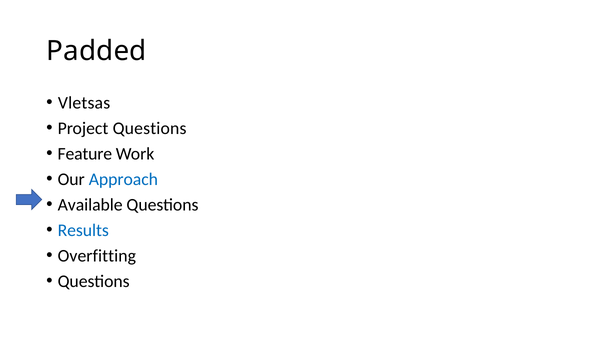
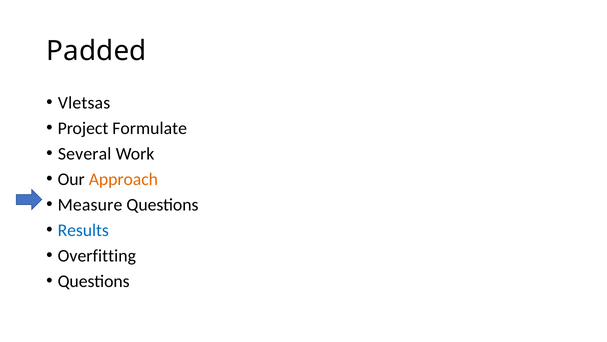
Project Questions: Questions -> Formulate
Feature: Feature -> Several
Approach colour: blue -> orange
Available: Available -> Measure
